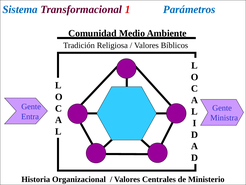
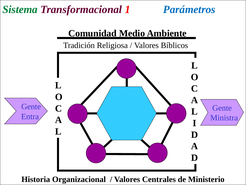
Sistema colour: blue -> green
